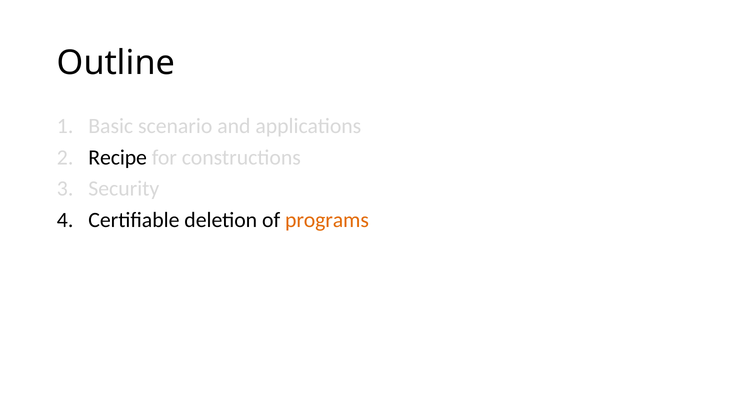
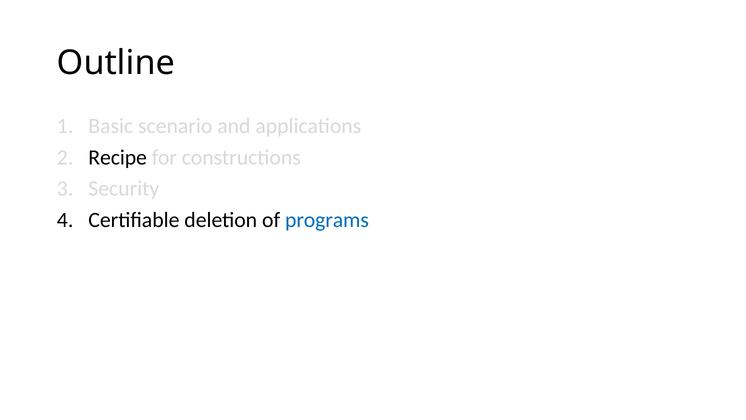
programs colour: orange -> blue
